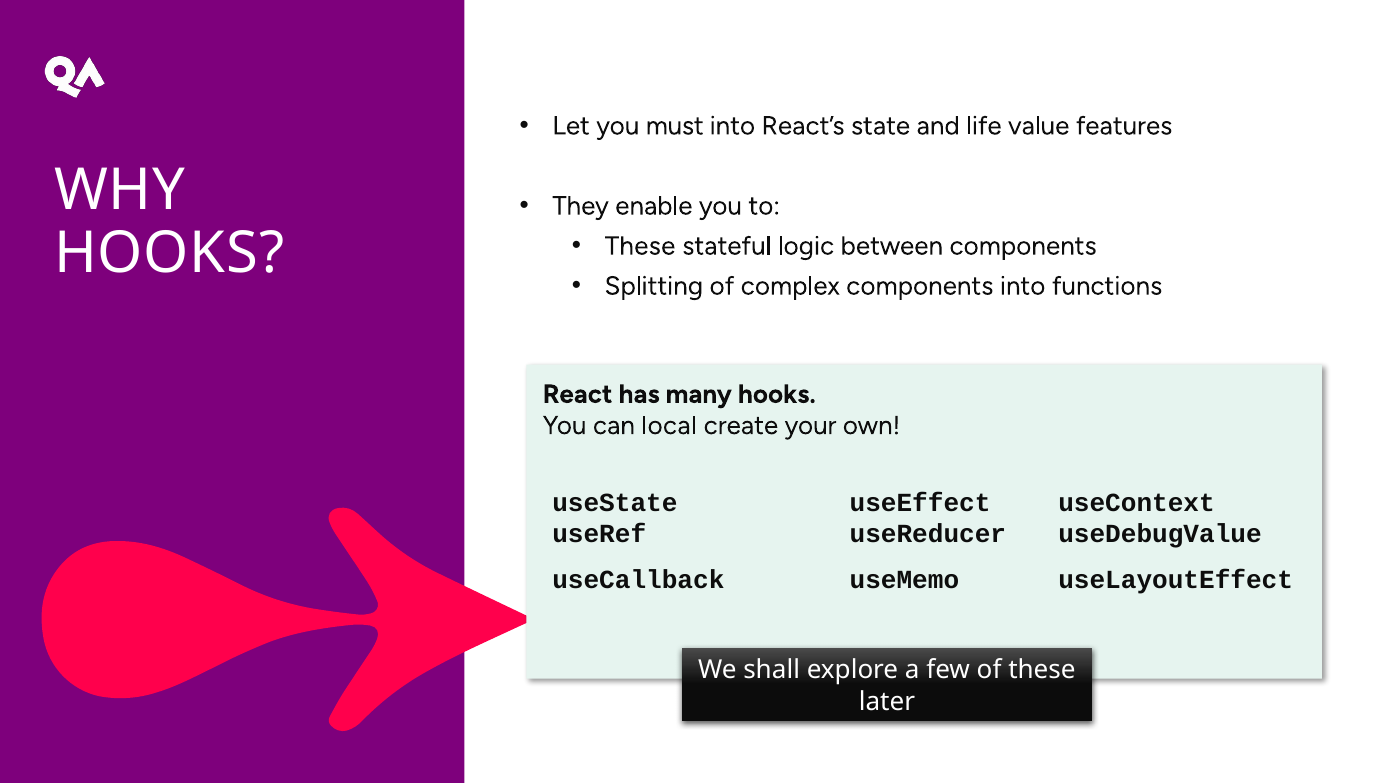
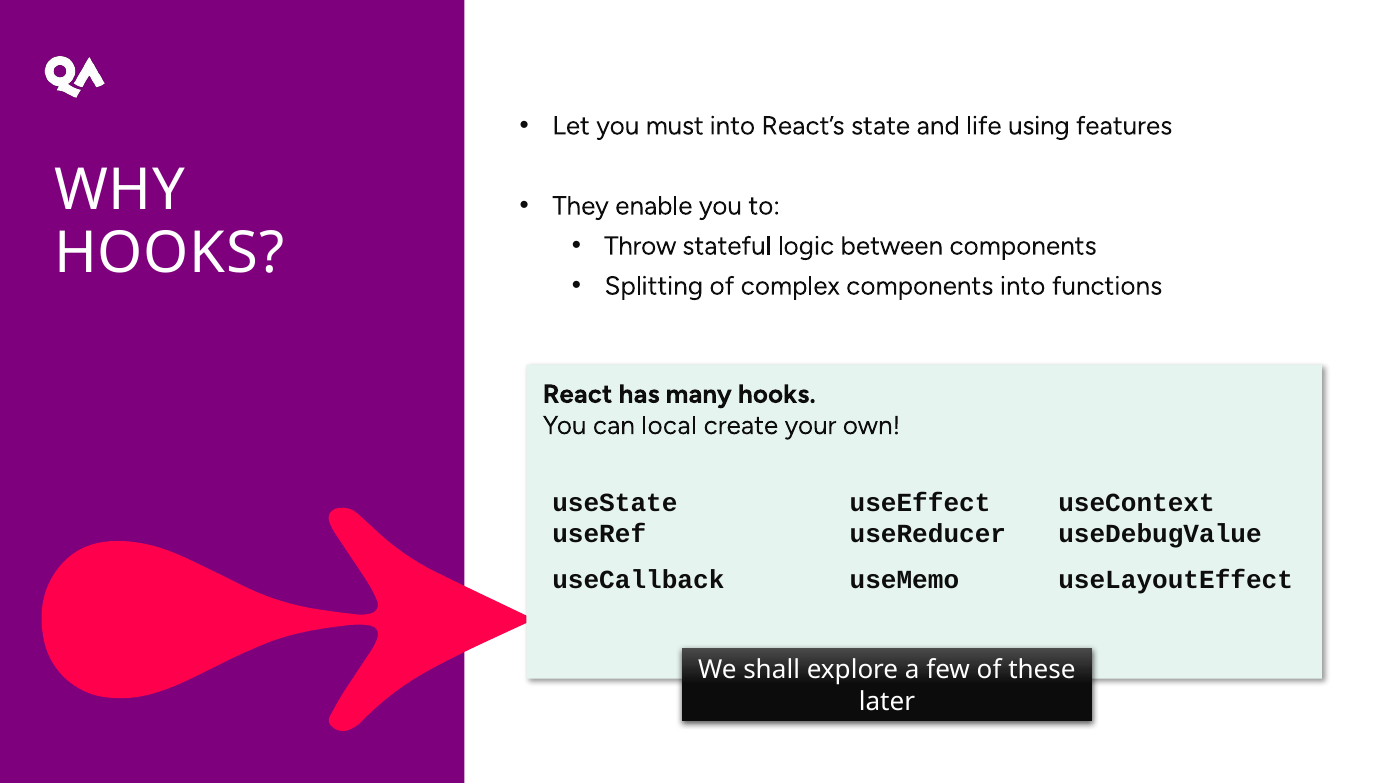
value: value -> using
These at (640, 246): These -> Throw
